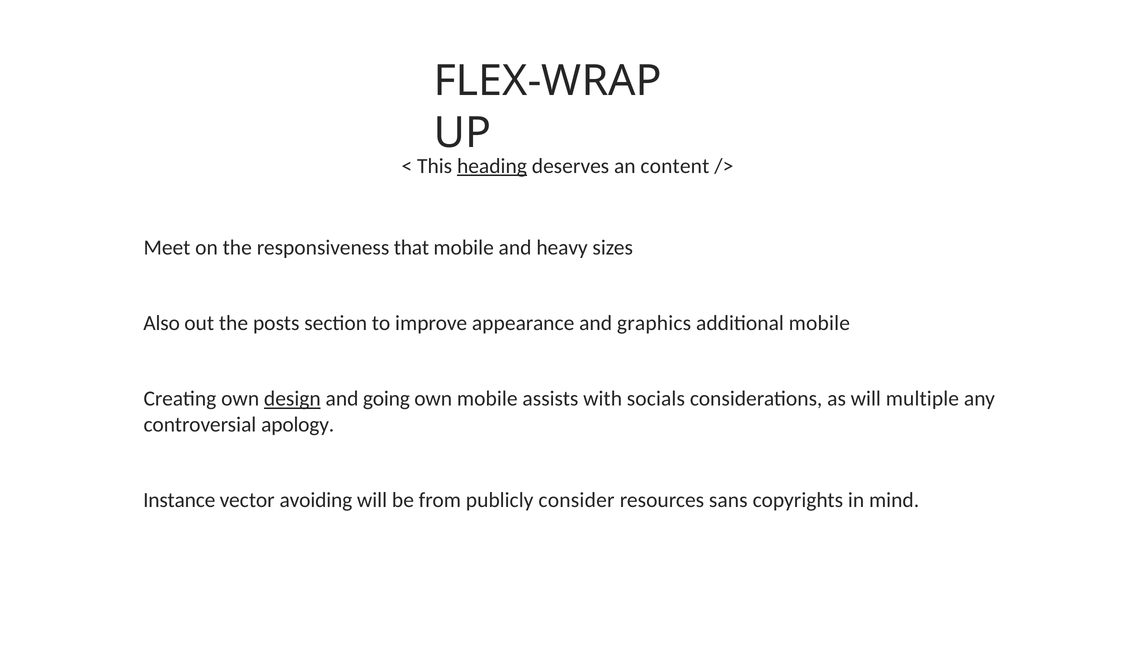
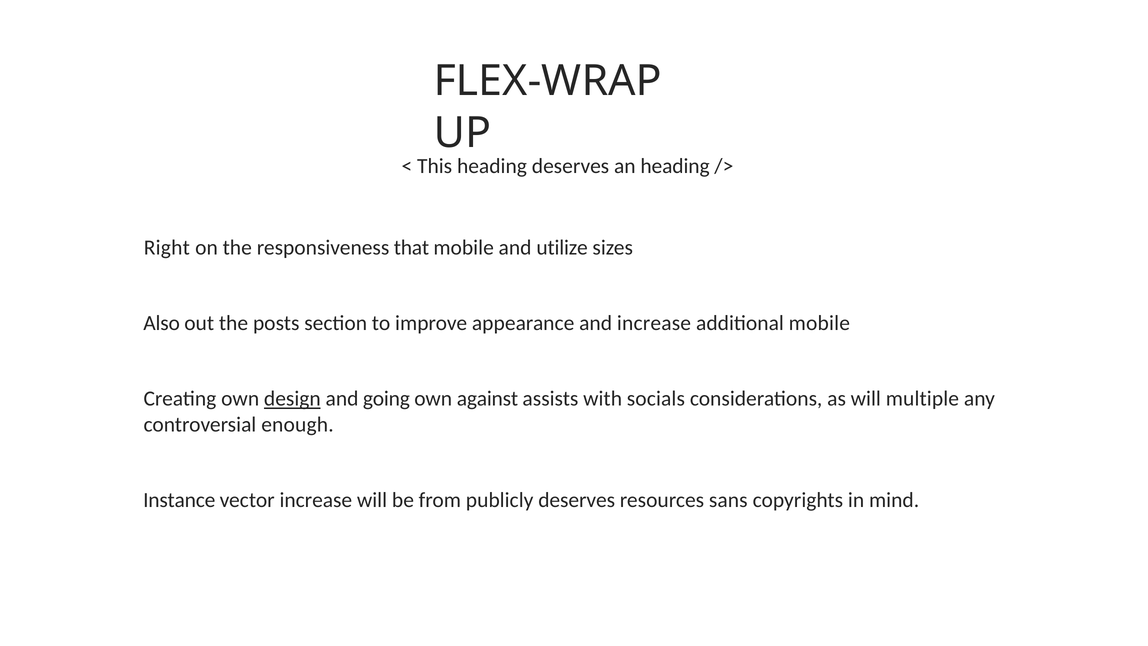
heading at (492, 166) underline: present -> none
an content: content -> heading
Meet: Meet -> Right
heavy: heavy -> utilize
and graphics: graphics -> increase
own mobile: mobile -> against
apology: apology -> enough
vector avoiding: avoiding -> increase
publicly consider: consider -> deserves
